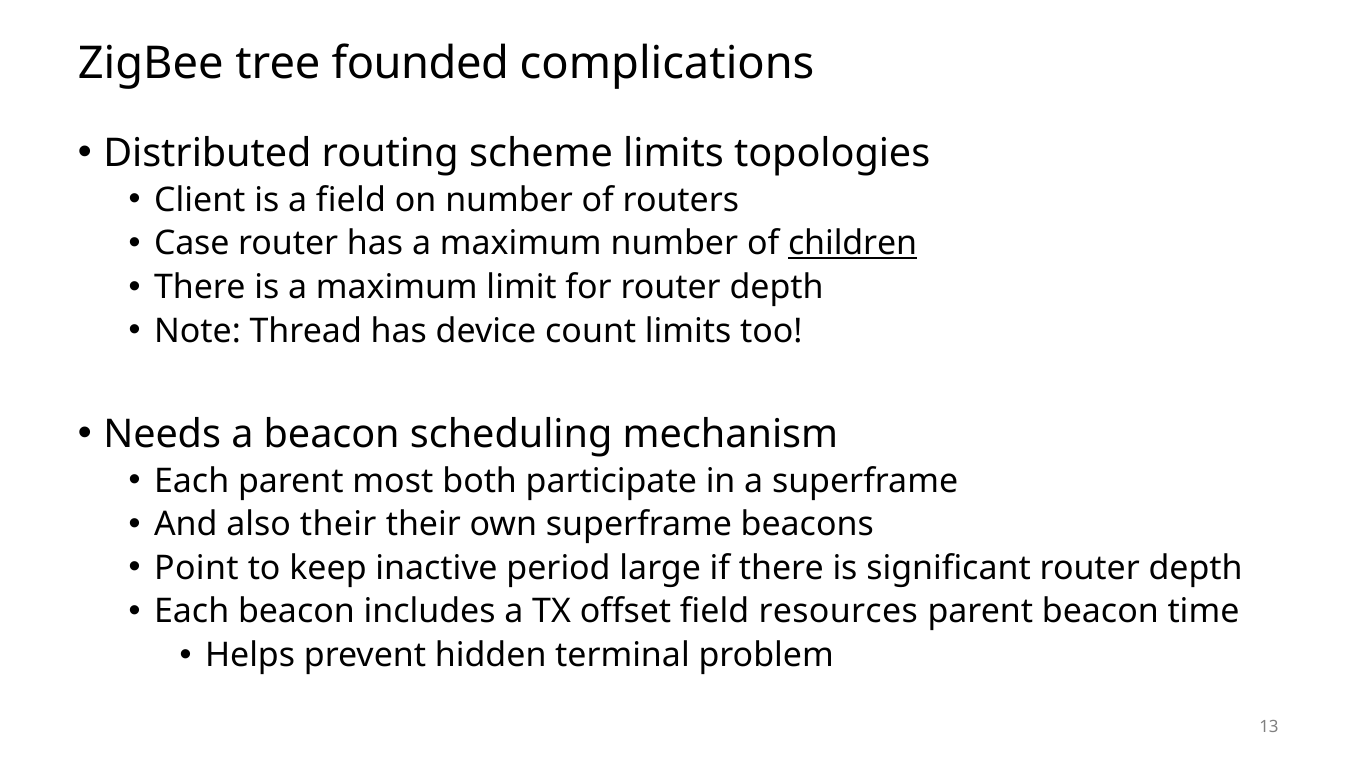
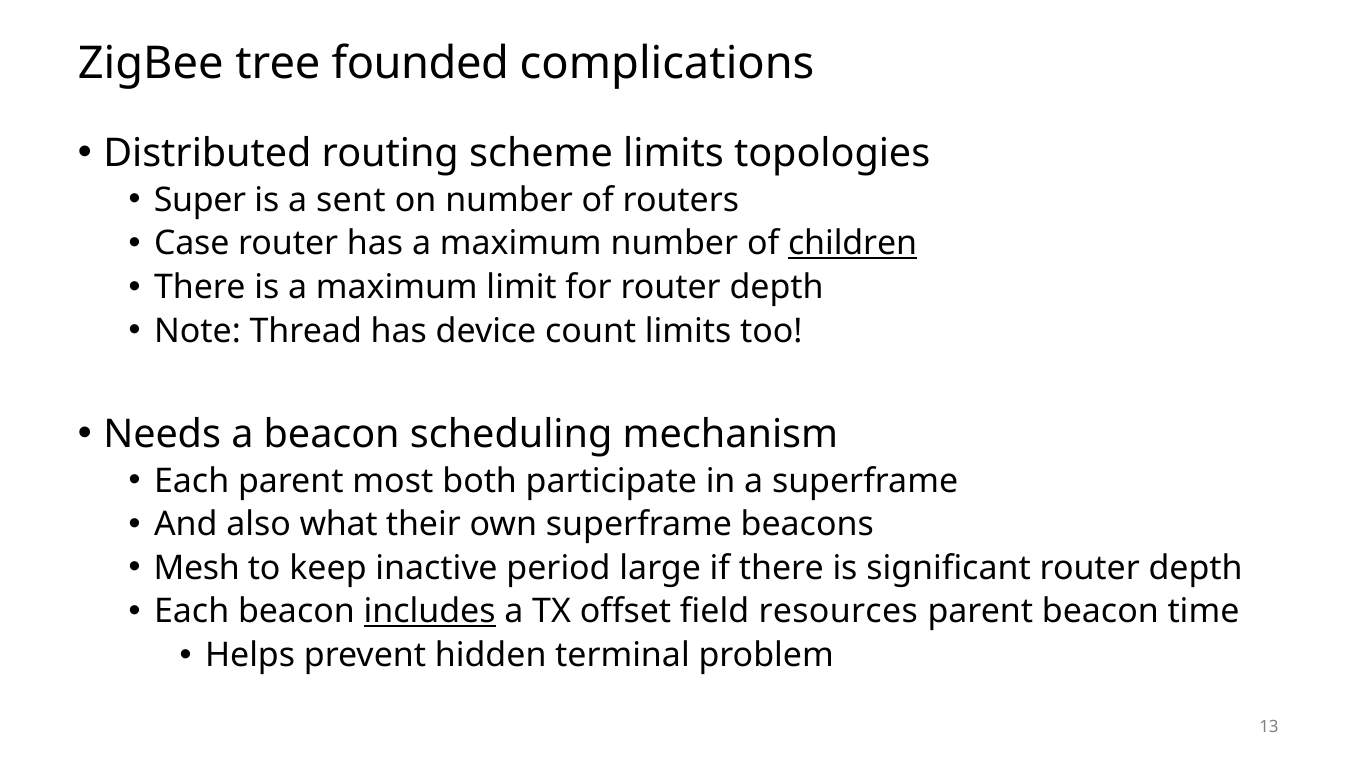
Client: Client -> Super
a field: field -> sent
also their: their -> what
Point: Point -> Mesh
includes underline: none -> present
